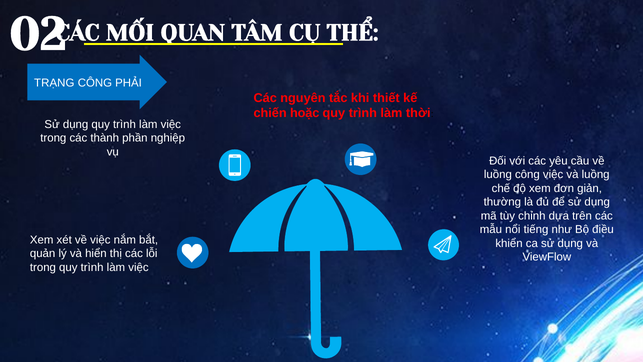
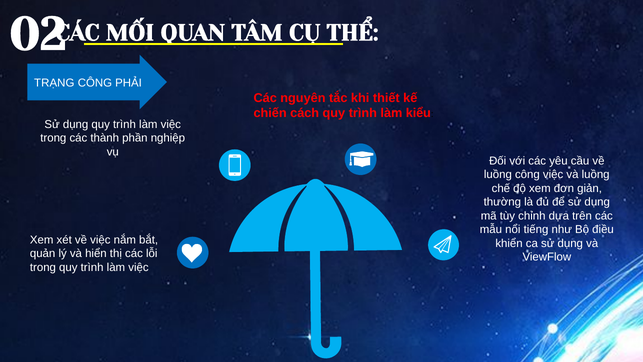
hoặc: hoặc -> cách
thời: thời -> kiểu
